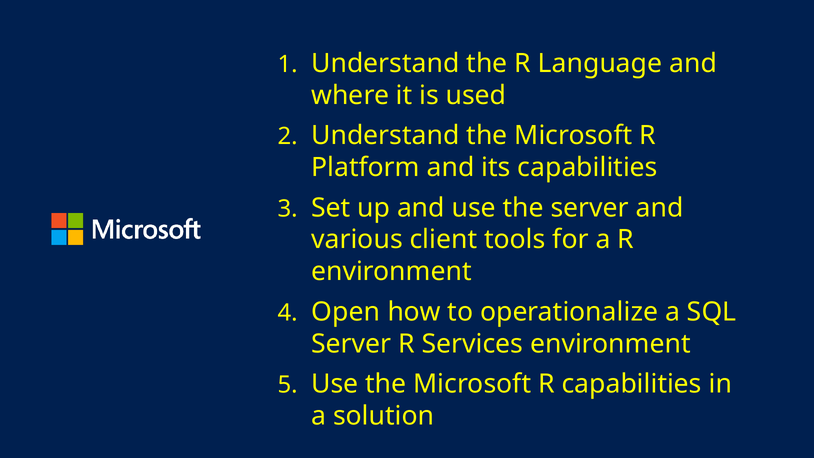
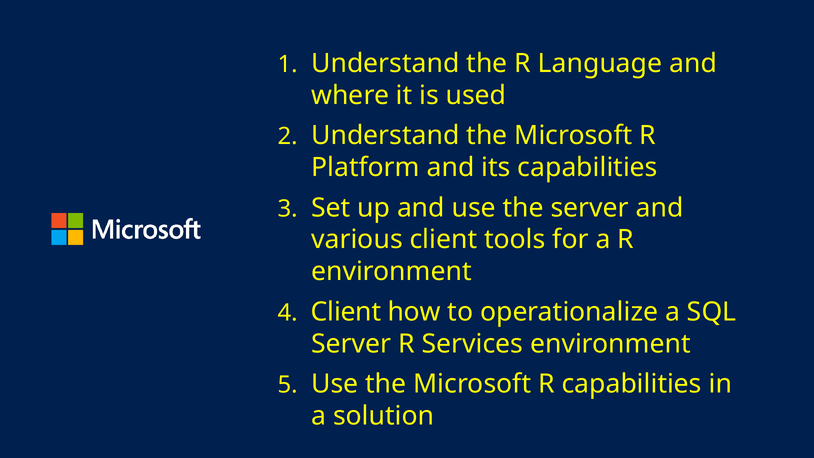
Open at (346, 312): Open -> Client
